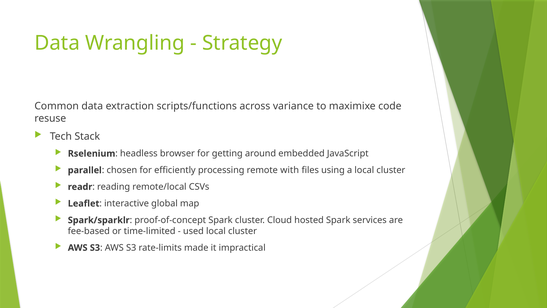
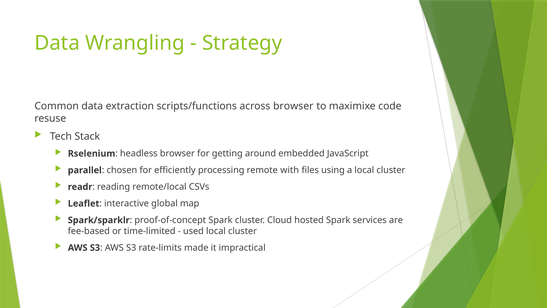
across variance: variance -> browser
